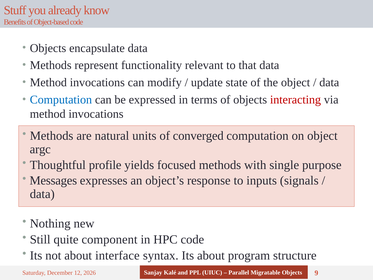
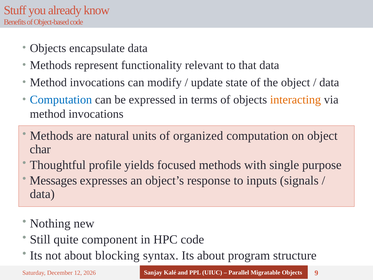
interacting colour: red -> orange
converged: converged -> organized
argc: argc -> char
interface: interface -> blocking
